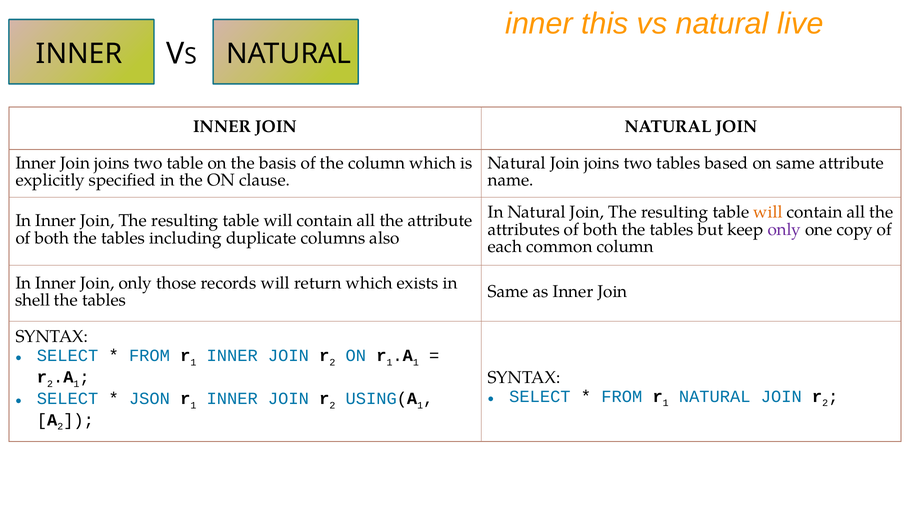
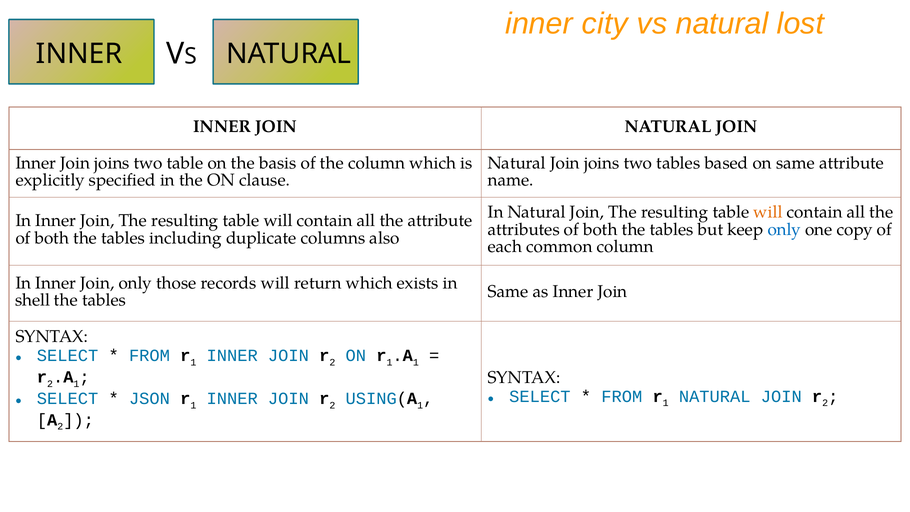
this: this -> city
live: live -> lost
only at (784, 229) colour: purple -> blue
